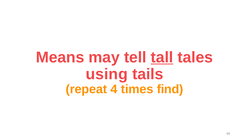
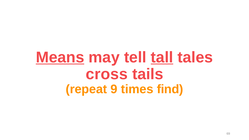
Means underline: none -> present
using: using -> cross
4: 4 -> 9
